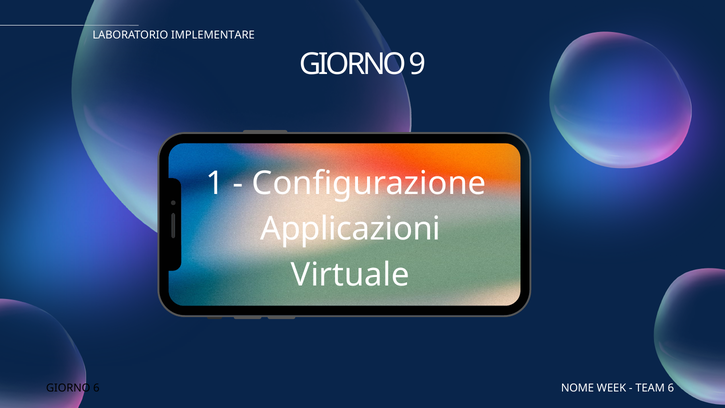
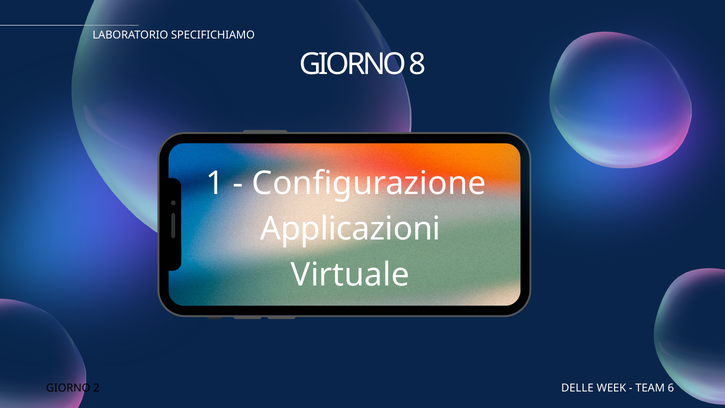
IMPLEMENTARE: IMPLEMENTARE -> SPECIFICHIAMO
9: 9 -> 8
GIORNO 6: 6 -> 2
NOME: NOME -> DELLE
